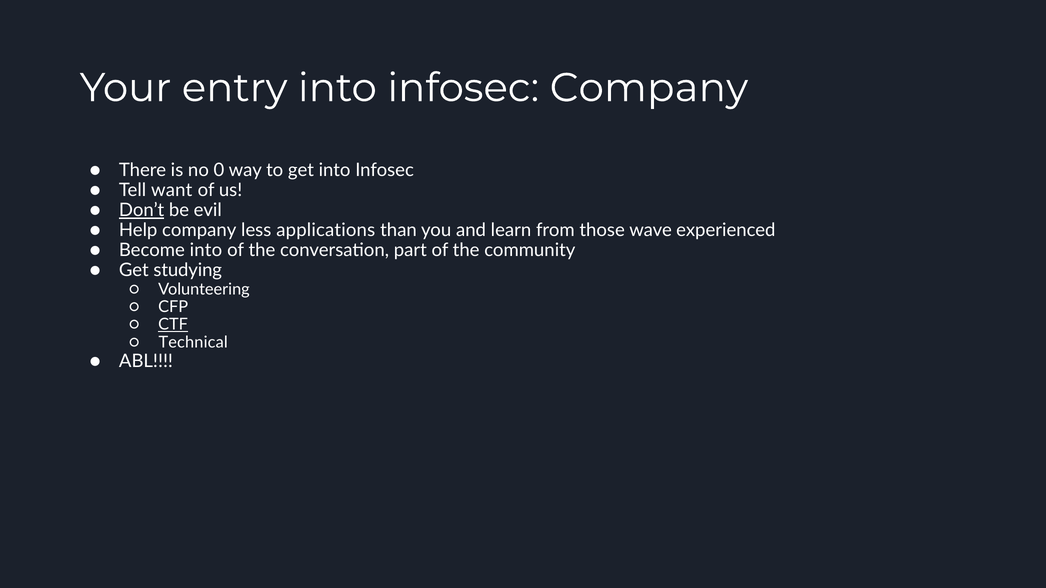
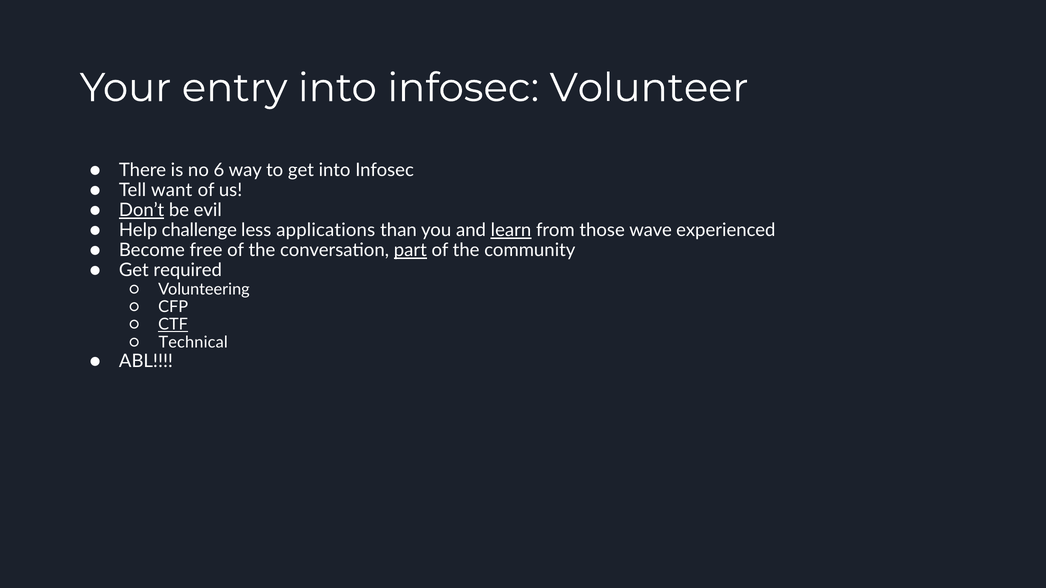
infosec Company: Company -> Volunteer
0: 0 -> 6
Help company: company -> challenge
learn underline: none -> present
Become into: into -> free
part underline: none -> present
studying: studying -> required
